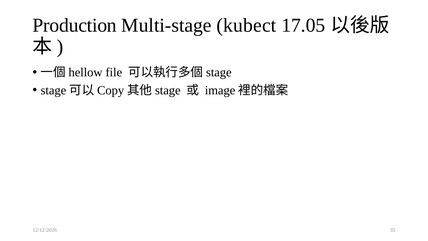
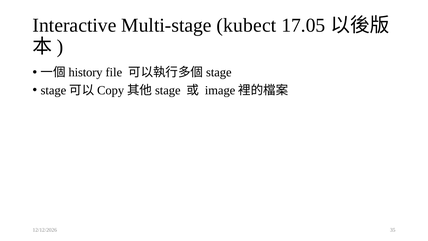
Production: Production -> Interactive
hellow: hellow -> history
